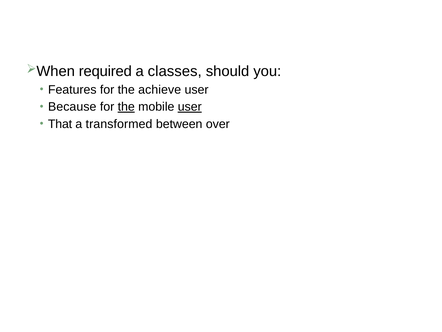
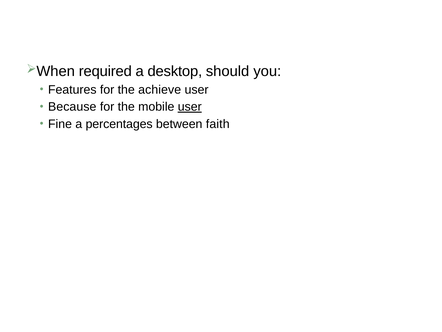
classes: classes -> desktop
the at (126, 107) underline: present -> none
That: That -> Fine
transformed: transformed -> percentages
over: over -> faith
